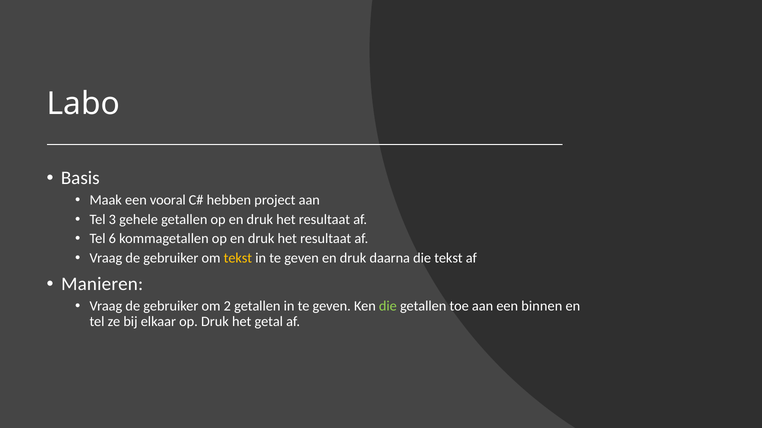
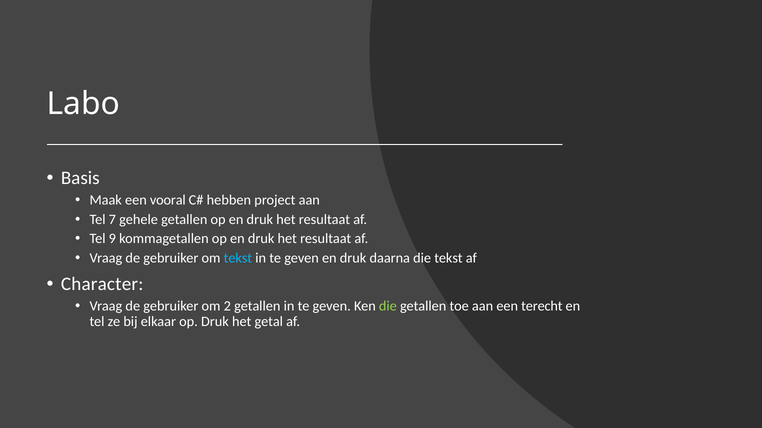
3: 3 -> 7
6: 6 -> 9
tekst at (238, 258) colour: yellow -> light blue
Manieren: Manieren -> Character
binnen: binnen -> terecht
